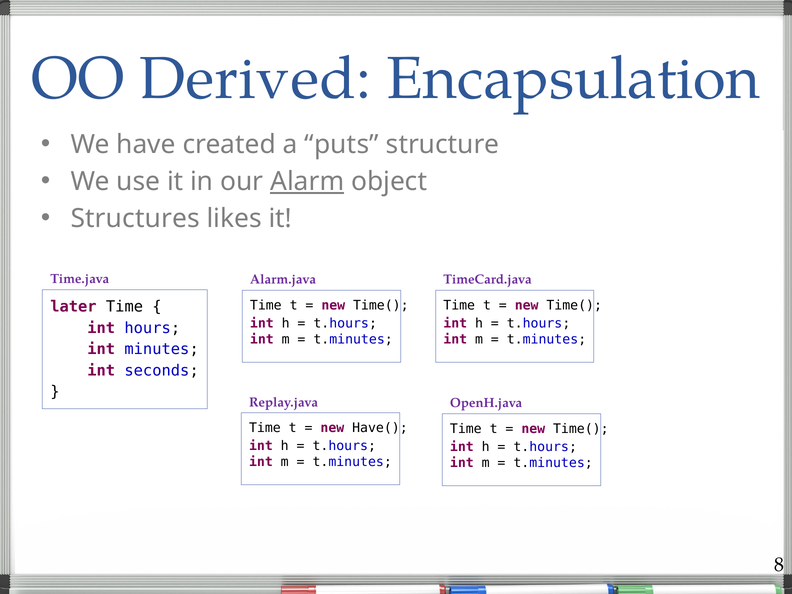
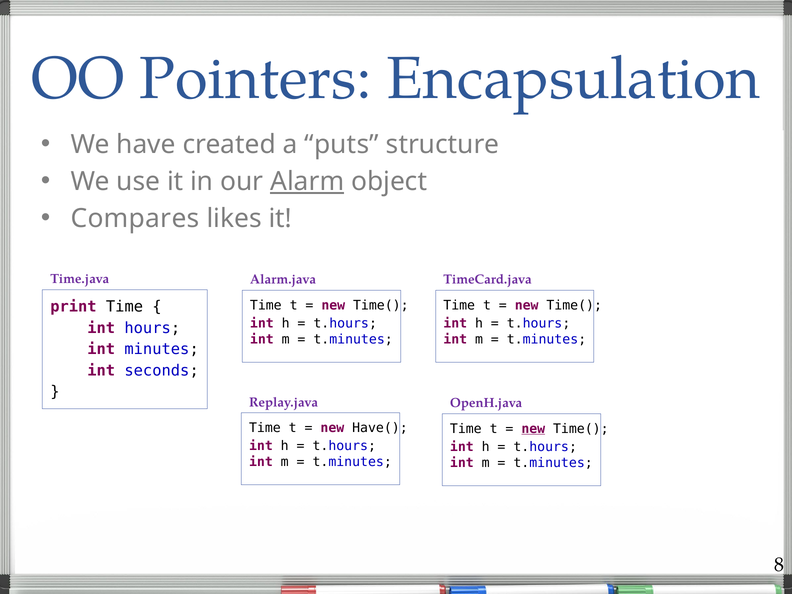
Derived: Derived -> Pointers
Structures: Structures -> Compares
later: later -> print
new at (533, 429) underline: none -> present
